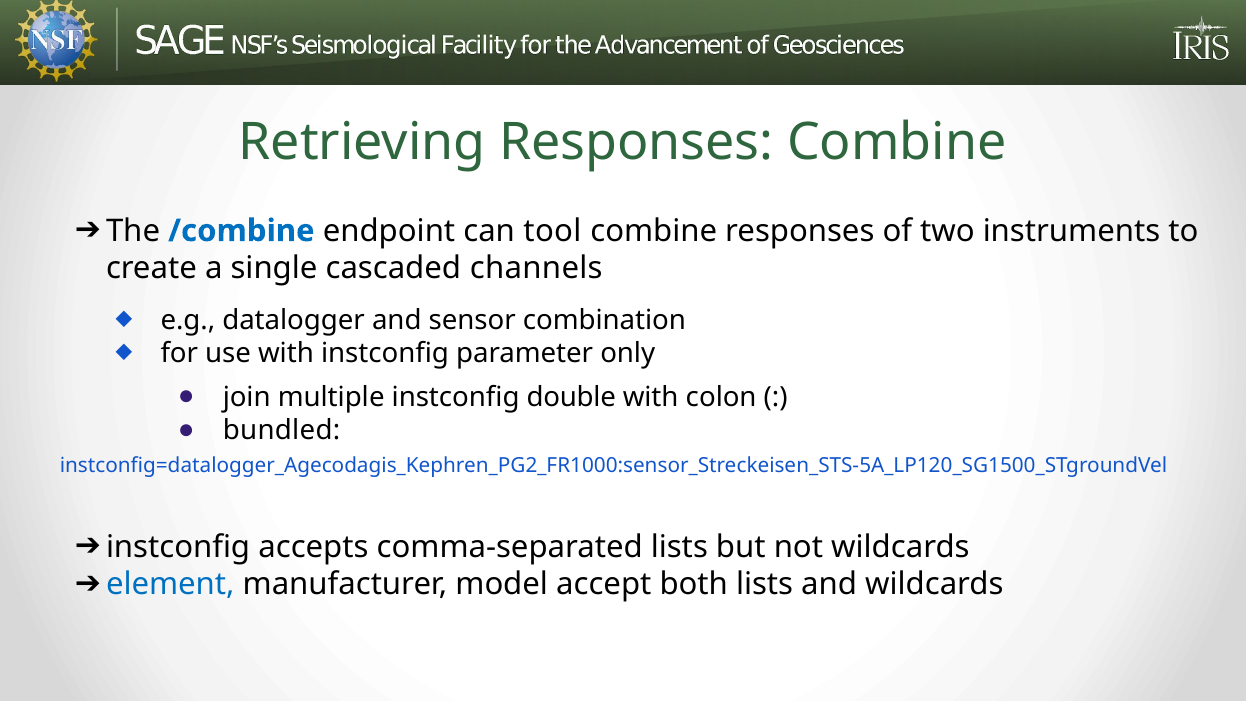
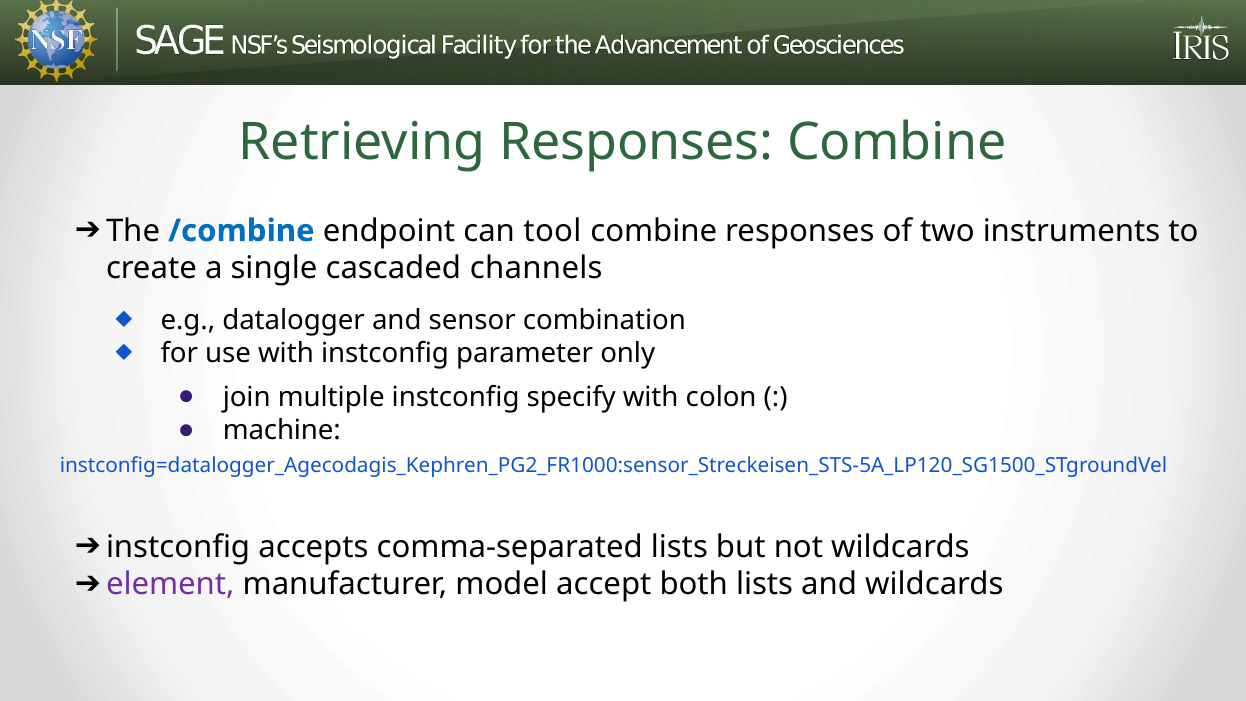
double: double -> specify
bundled: bundled -> machine
element colour: blue -> purple
